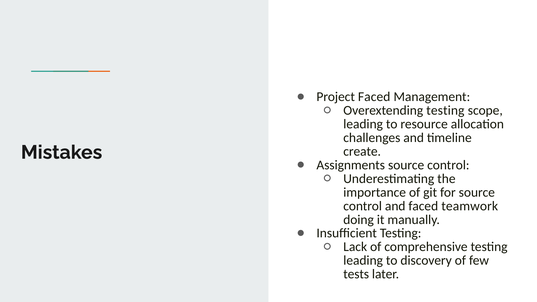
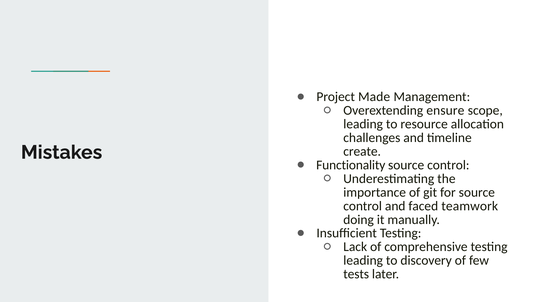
Project Faced: Faced -> Made
Overextending testing: testing -> ensure
Assignments: Assignments -> Functionality
